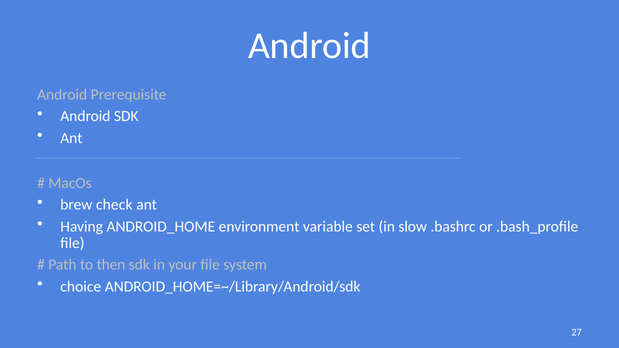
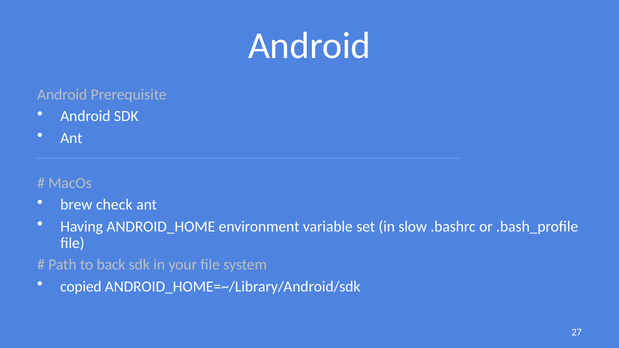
then: then -> back
choice: choice -> copied
